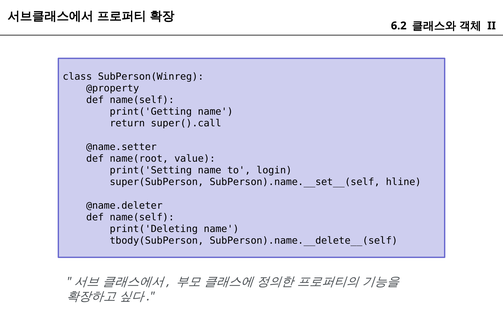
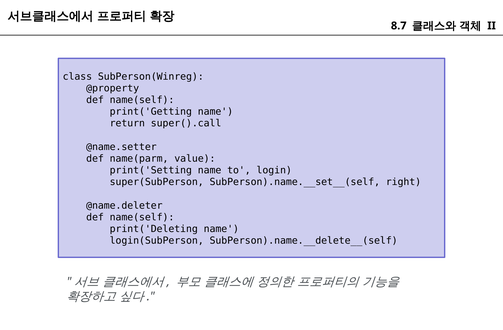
6.2: 6.2 -> 8.7
name(root: name(root -> name(parm
hline: hline -> right
tbody(SubPerson: tbody(SubPerson -> login(SubPerson
